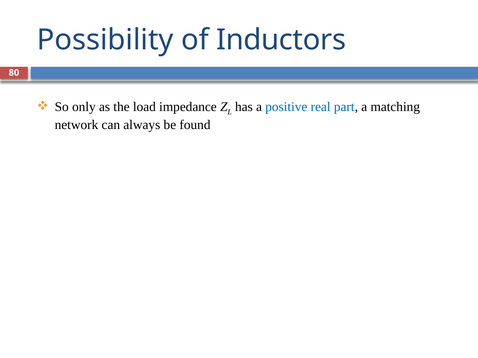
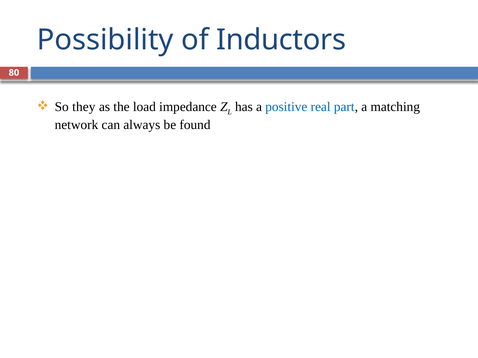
only: only -> they
